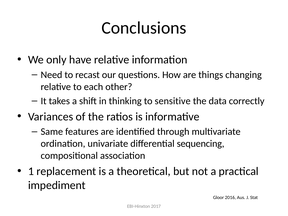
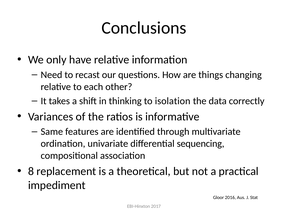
sensitive: sensitive -> isolation
1: 1 -> 8
